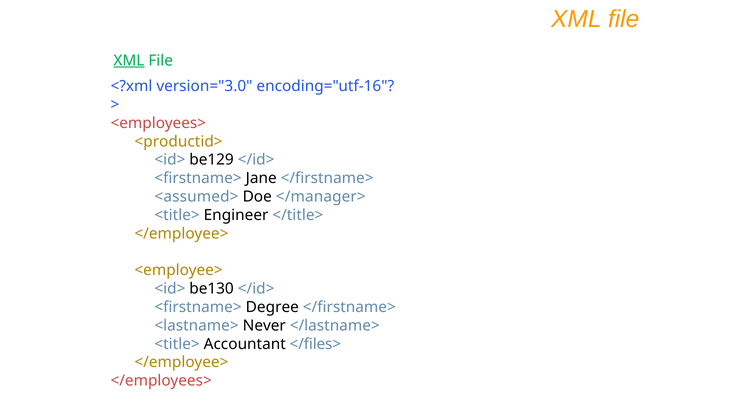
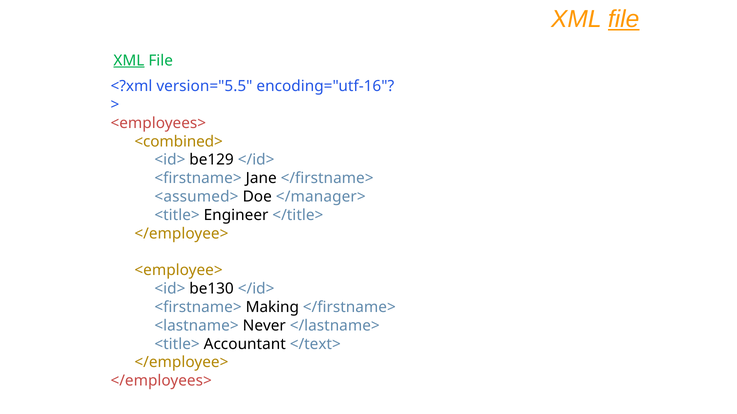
file at (624, 19) underline: none -> present
version="3.0: version="3.0 -> version="5.5
<productid>: <productid> -> <combined>
Degree: Degree -> Making
</files>: </files> -> </text>
